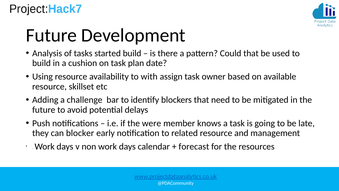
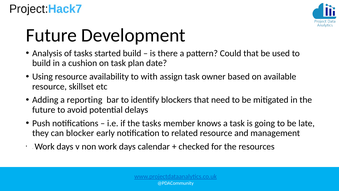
challenge: challenge -> reporting
the were: were -> tasks
forecast: forecast -> checked
